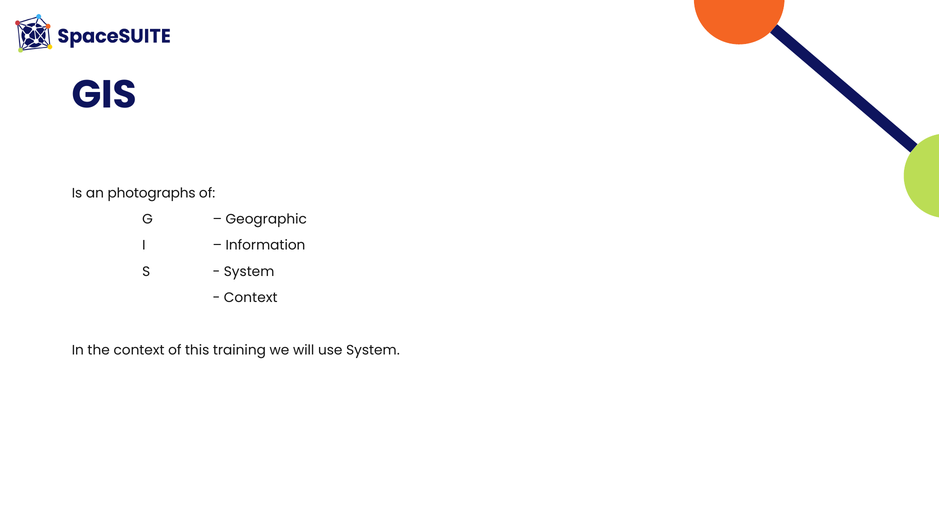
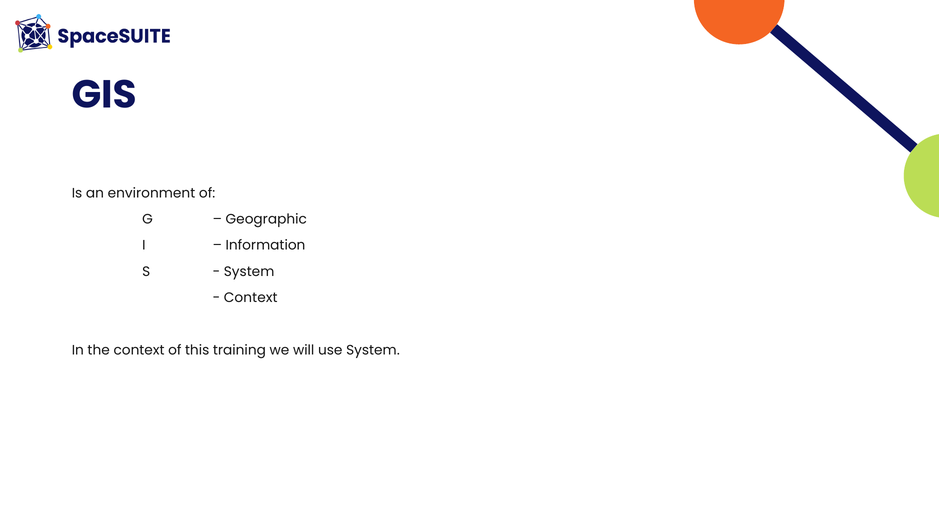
photographs: photographs -> environment
